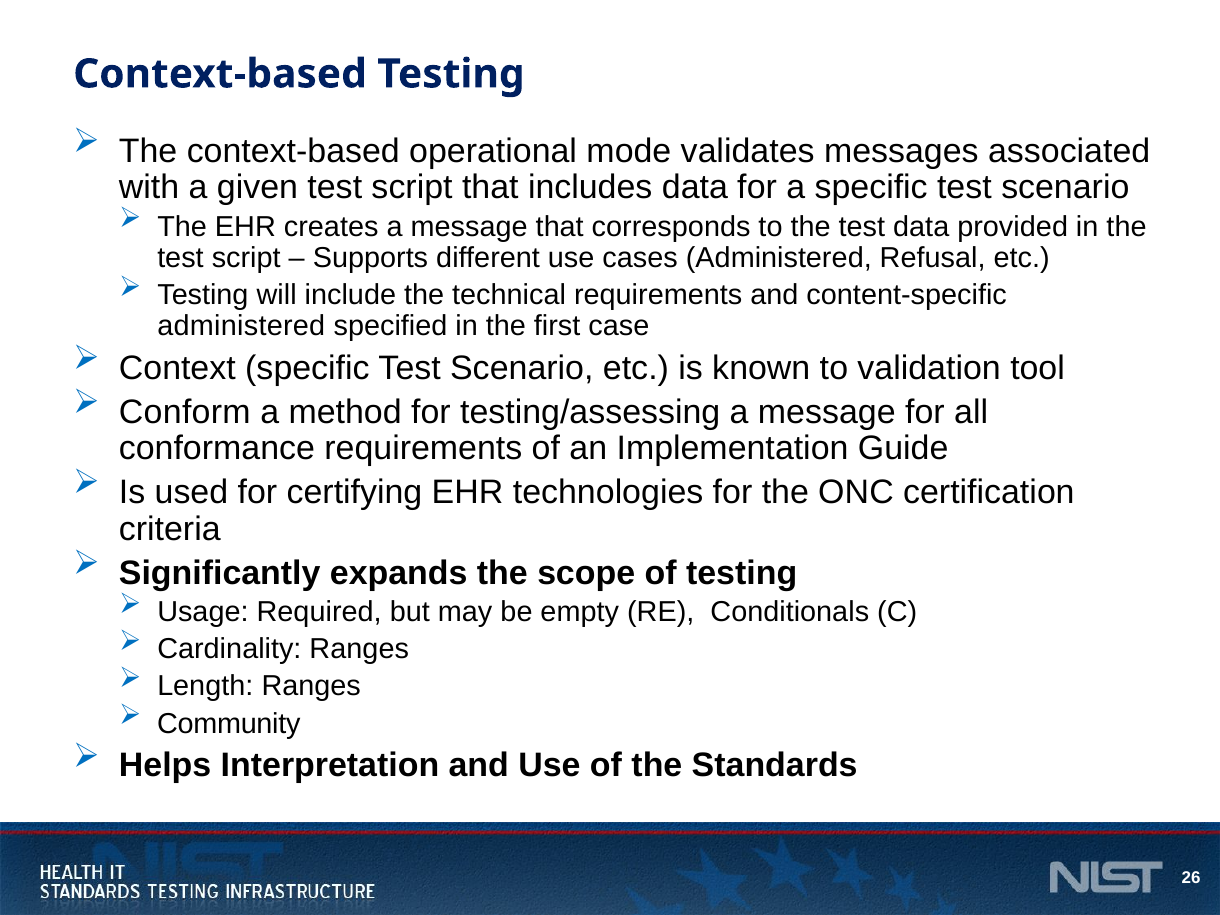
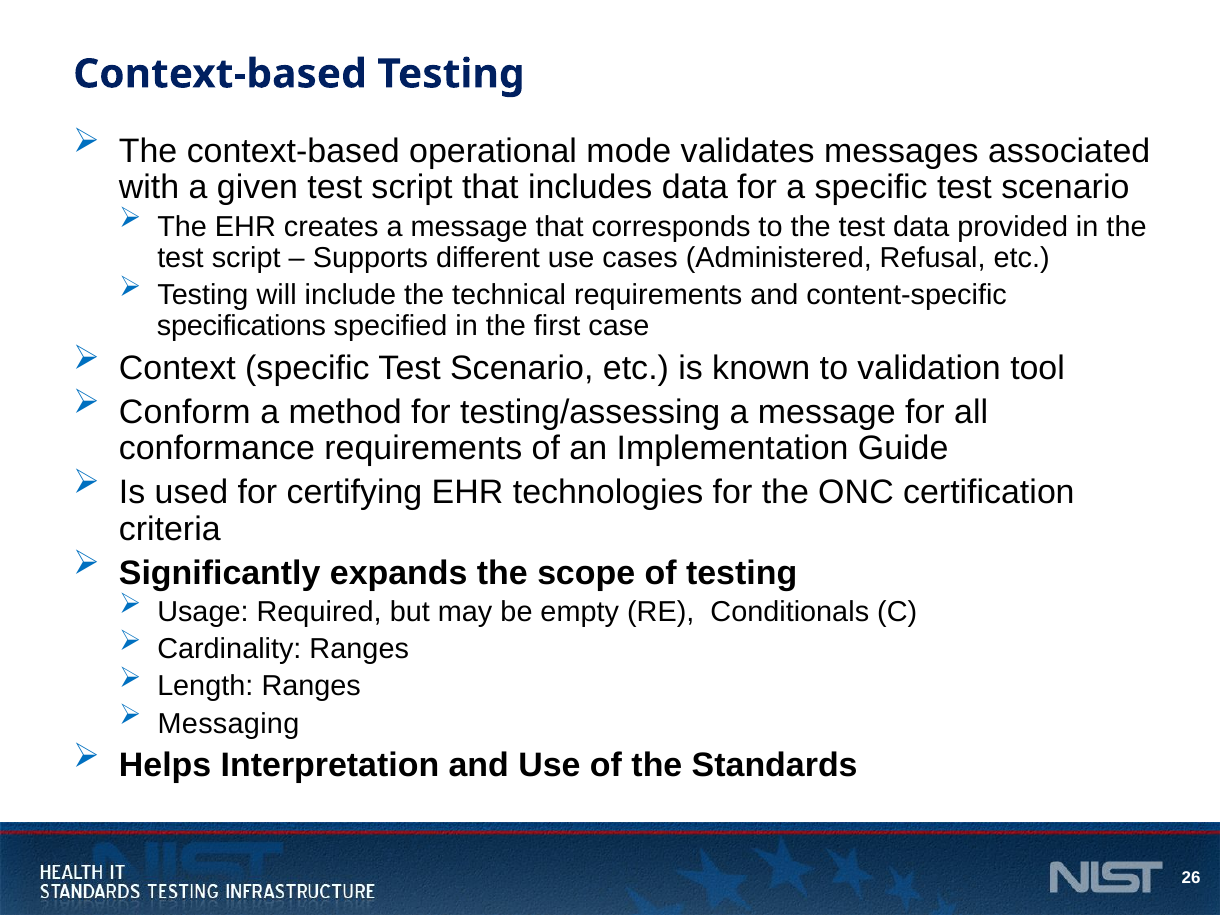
administered at (241, 326): administered -> specifications
Community: Community -> Messaging
